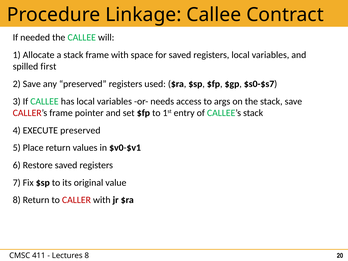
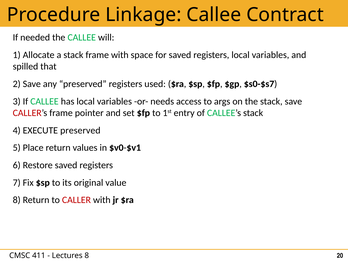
first: first -> that
